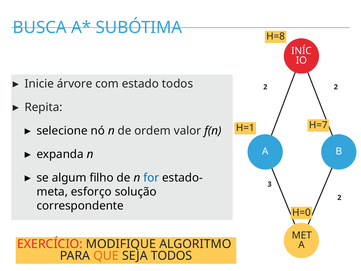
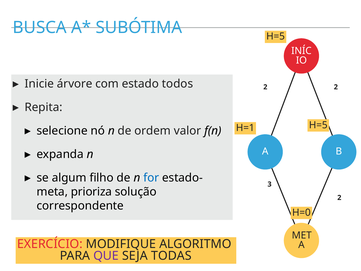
H=8 at (276, 36): H=8 -> H=5
H=1 H=7: H=7 -> H=5
esforço: esforço -> prioriza
QUE colour: orange -> purple
SEJA TODOS: TODOS -> TODAS
